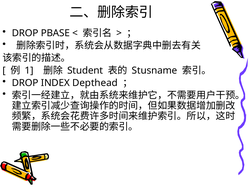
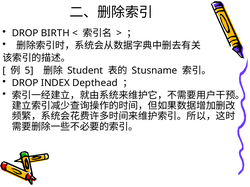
PBASE: PBASE -> BIRTH
1: 1 -> 5
